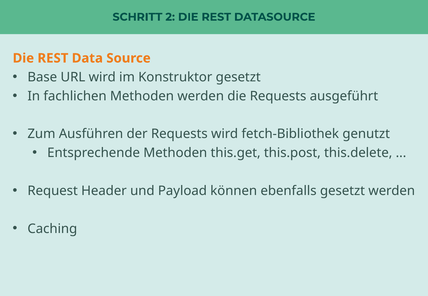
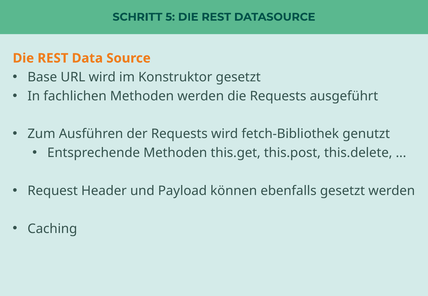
2: 2 -> 5
